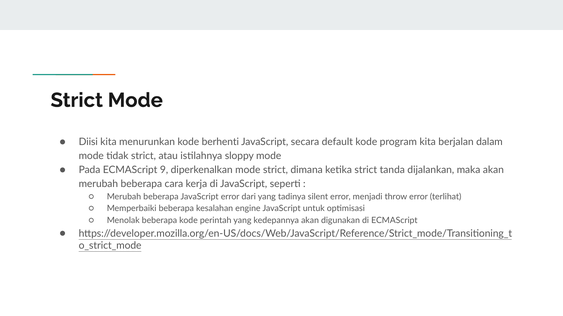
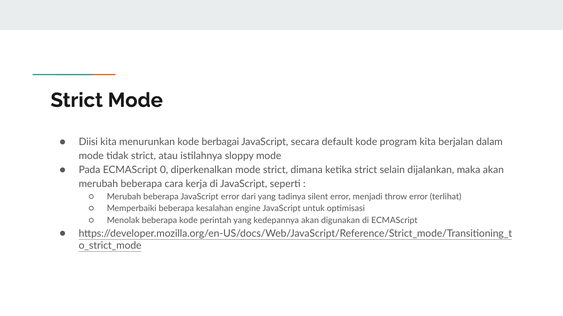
berhenti: berhenti -> berbagai
9: 9 -> 0
tanda: tanda -> selain
